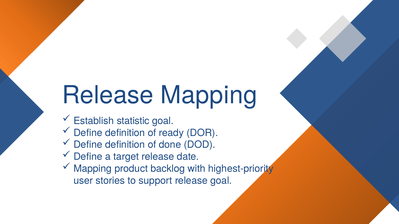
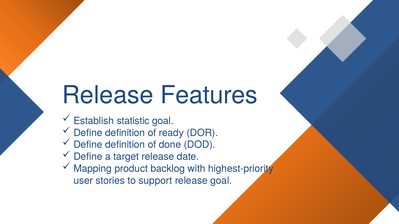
Release Mapping: Mapping -> Features
